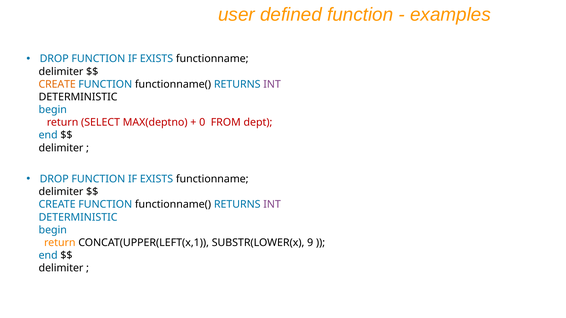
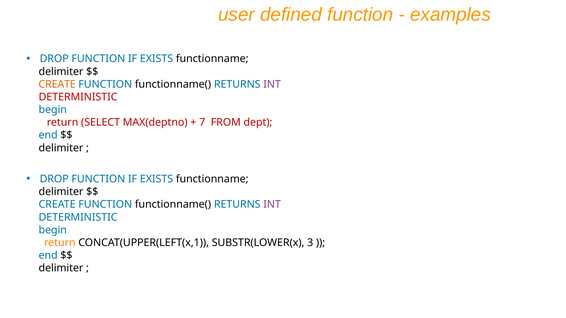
DETERMINISTIC at (78, 97) colour: black -> red
0: 0 -> 7
9: 9 -> 3
